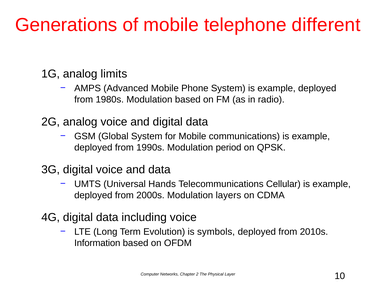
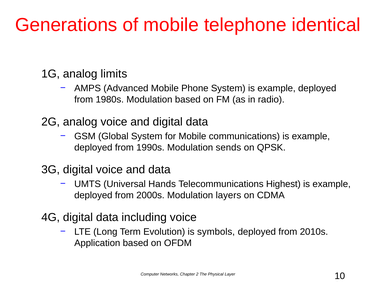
different: different -> identical
period: period -> sends
Cellular: Cellular -> Highest
Information: Information -> Application
